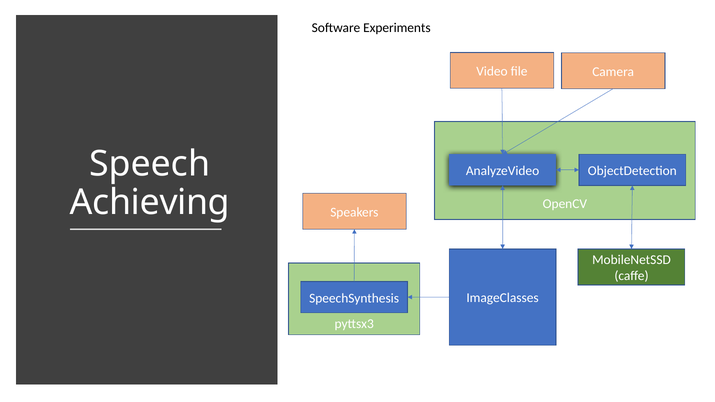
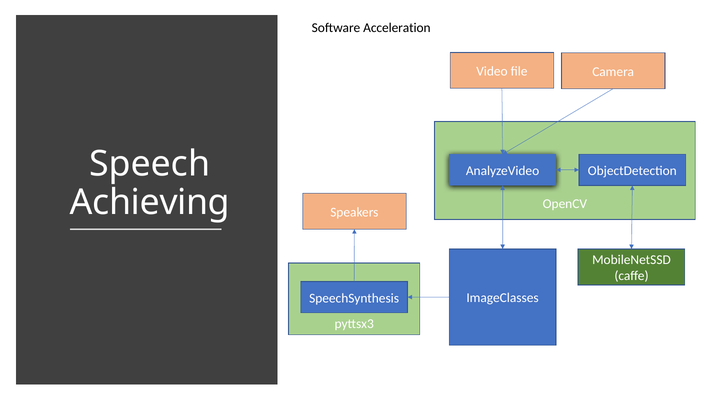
Experiments: Experiments -> Acceleration
